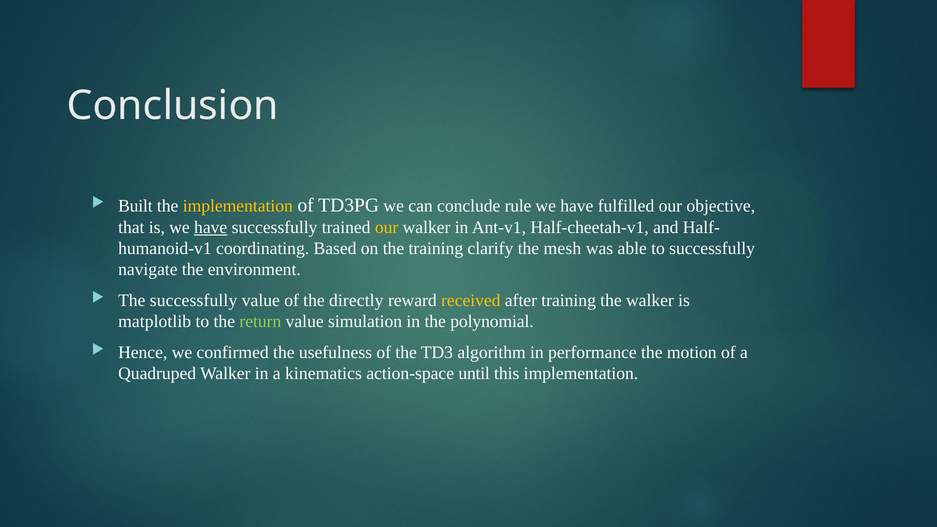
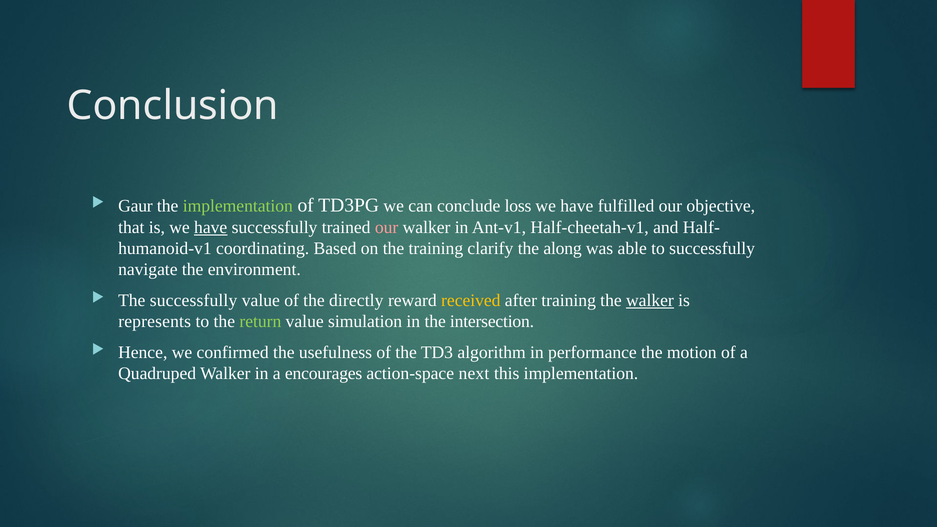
Built: Built -> Gaur
implementation at (238, 206) colour: yellow -> light green
rule: rule -> loss
our at (387, 227) colour: yellow -> pink
mesh: mesh -> along
walker at (650, 300) underline: none -> present
matplotlib: matplotlib -> represents
polynomial: polynomial -> intersection
kinematics: kinematics -> encourages
until: until -> next
